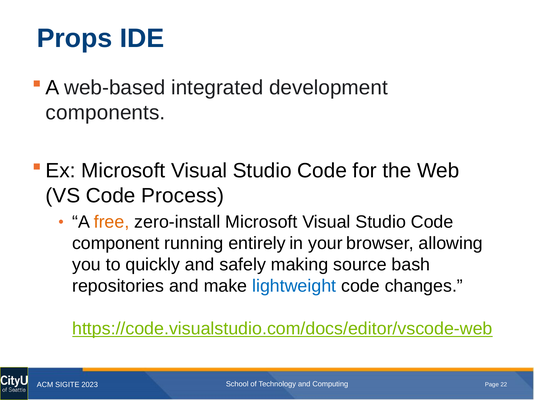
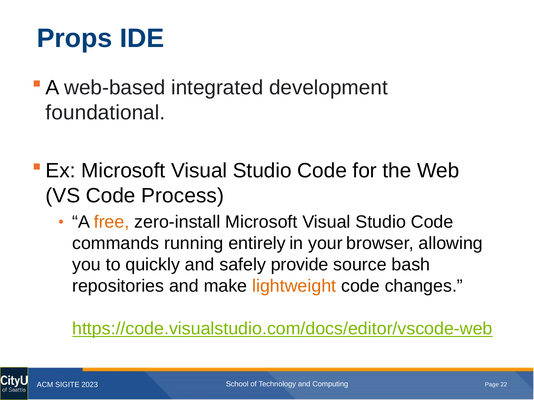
components: components -> foundational
component: component -> commands
making: making -> provide
lightweight colour: blue -> orange
